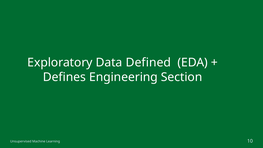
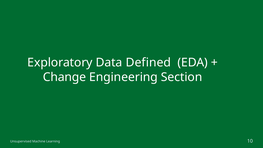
Defines: Defines -> Change
